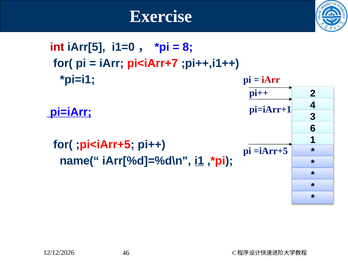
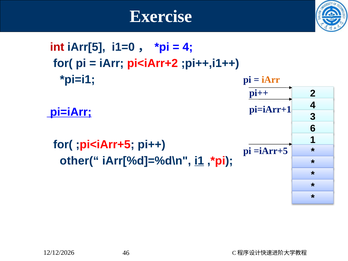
8 at (188, 47): 8 -> 4
pi<iArr+7: pi<iArr+7 -> pi<iArr+2
iArr at (271, 80) colour: red -> orange
name(“: name(“ -> other(“
